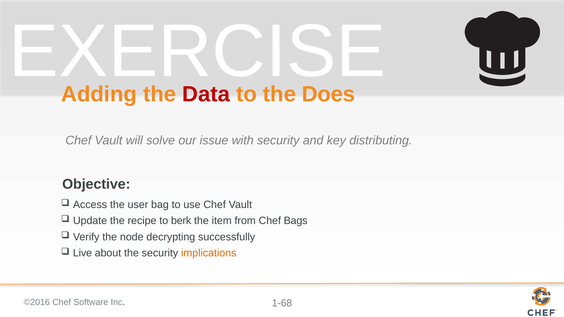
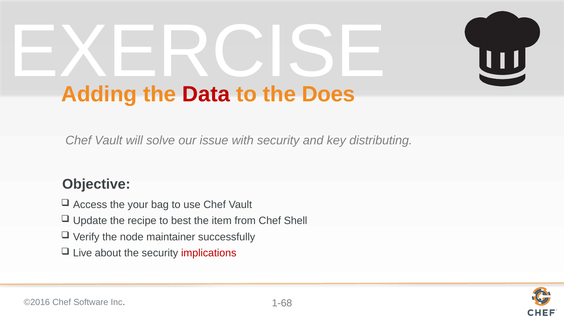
user: user -> your
berk: berk -> best
Bags: Bags -> Shell
decrypting: decrypting -> maintainer
implications colour: orange -> red
